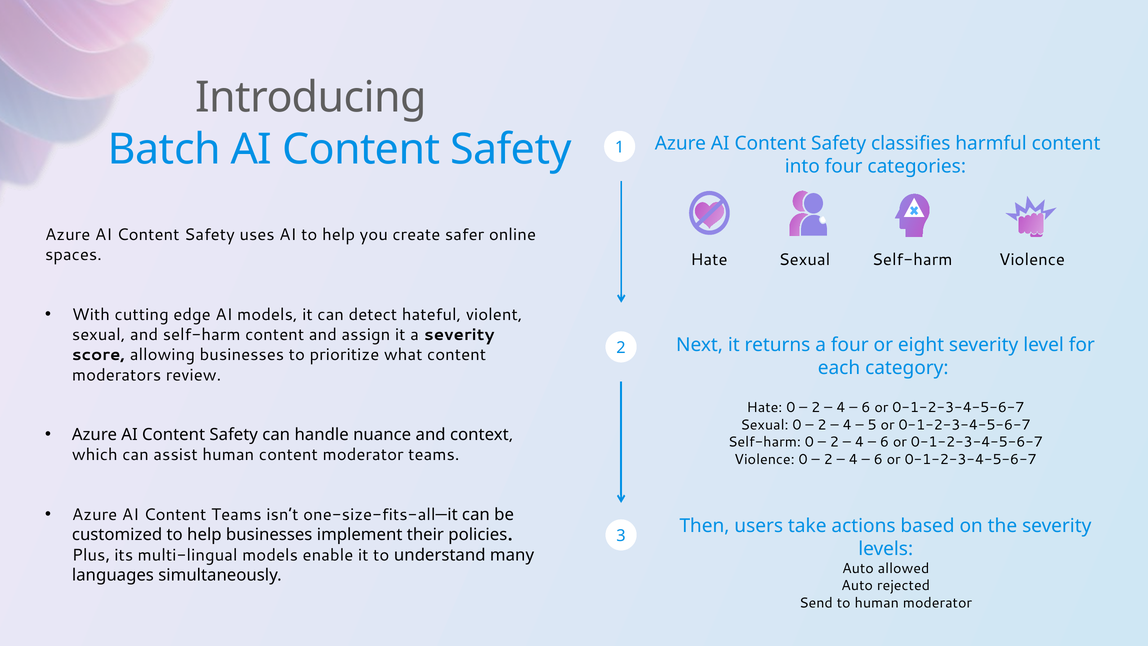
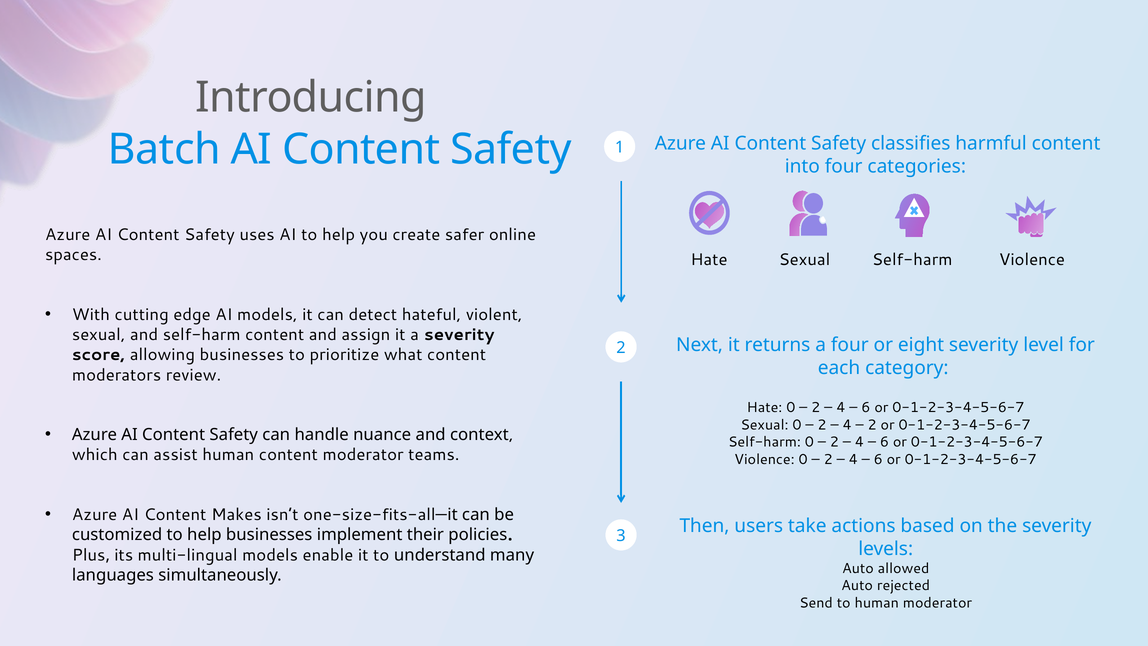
5 at (872, 425): 5 -> 2
Content Teams: Teams -> Makes
